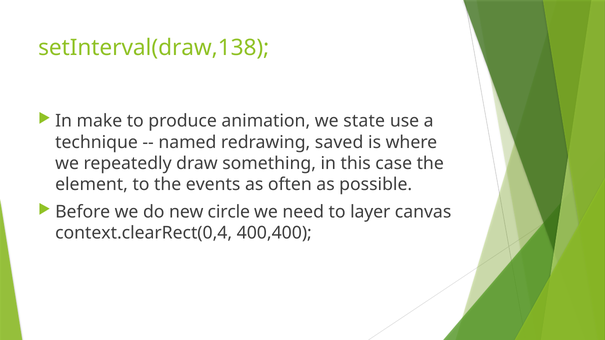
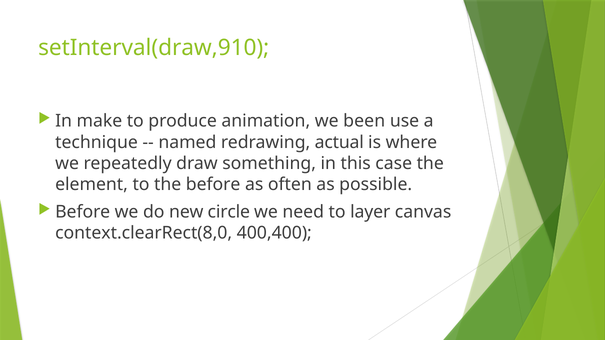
setInterval(draw,138: setInterval(draw,138 -> setInterval(draw,910
state: state -> been
saved: saved -> actual
the events: events -> before
context.clearRect(0,4: context.clearRect(0,4 -> context.clearRect(8,0
